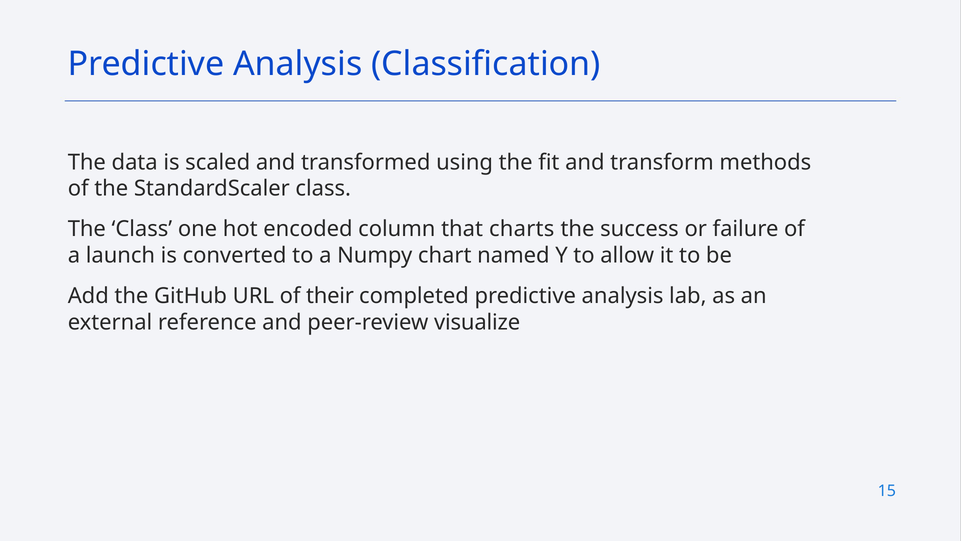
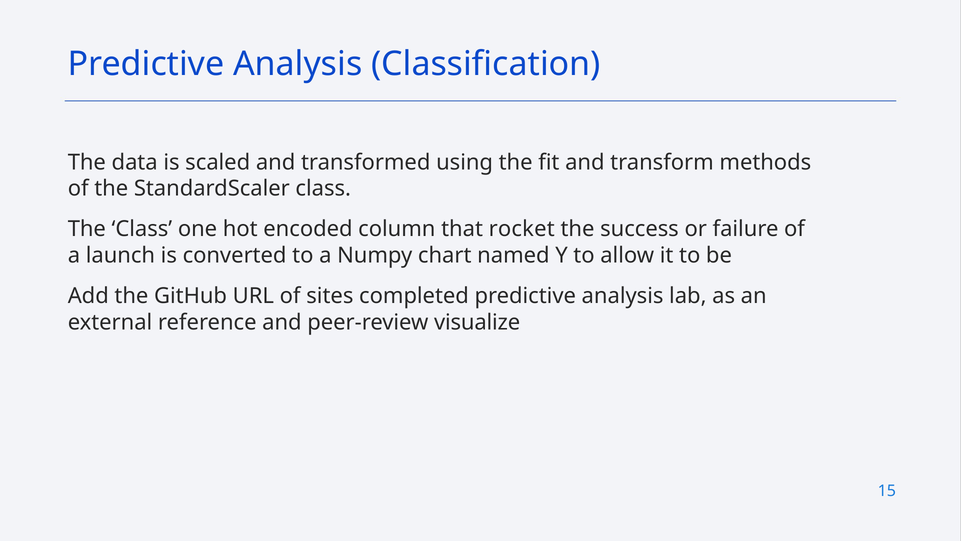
charts: charts -> rocket
their: their -> sites
